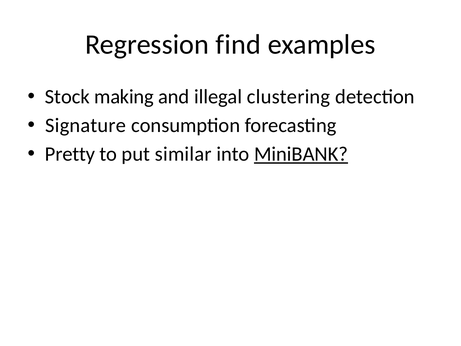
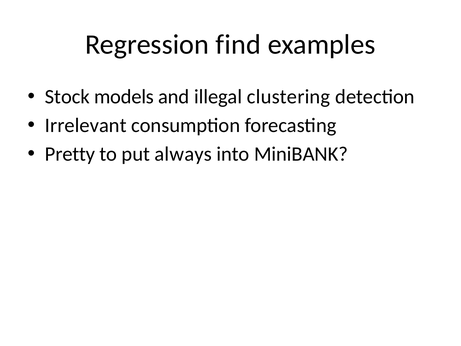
making: making -> models
Signature: Signature -> Irrelevant
similar: similar -> always
MiniBANK underline: present -> none
